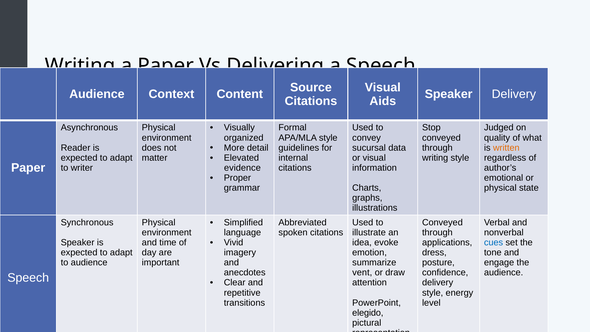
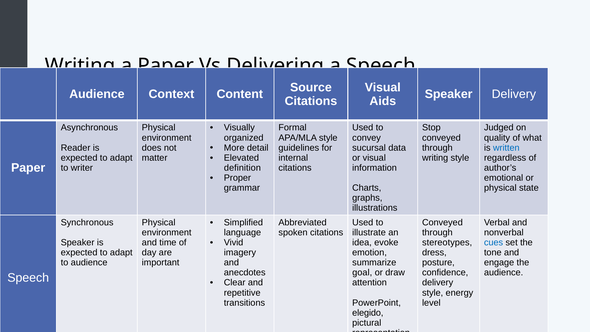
written colour: orange -> blue
evidence: evidence -> definition
applications: applications -> stereotypes
vent: vent -> goal
